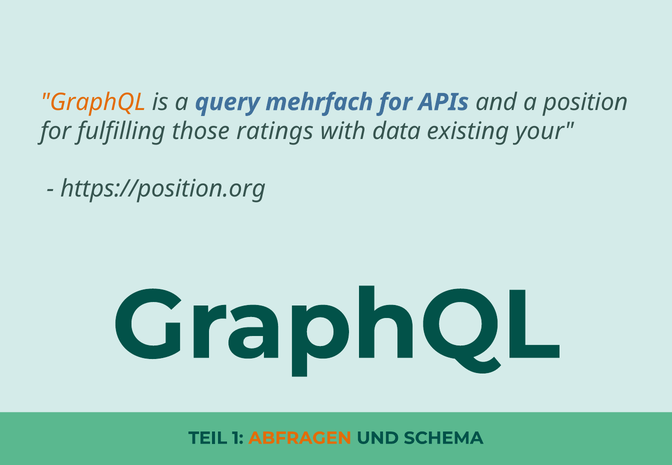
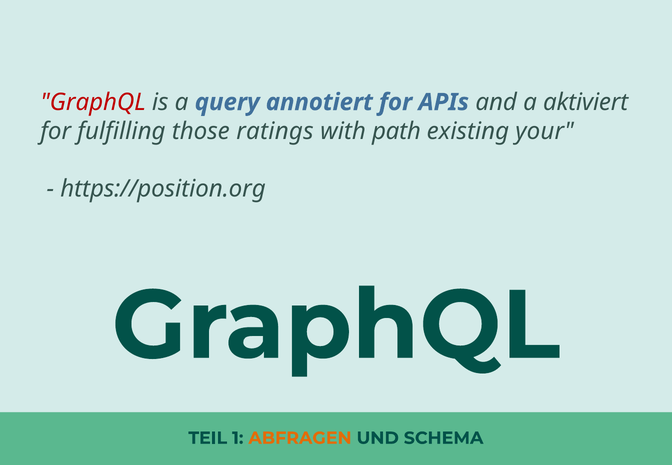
GraphQL at (93, 102) colour: orange -> red
mehrfach: mehrfach -> annotiert
position: position -> aktiviert
data: data -> path
